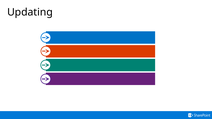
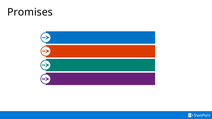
Updating: Updating -> Promises
